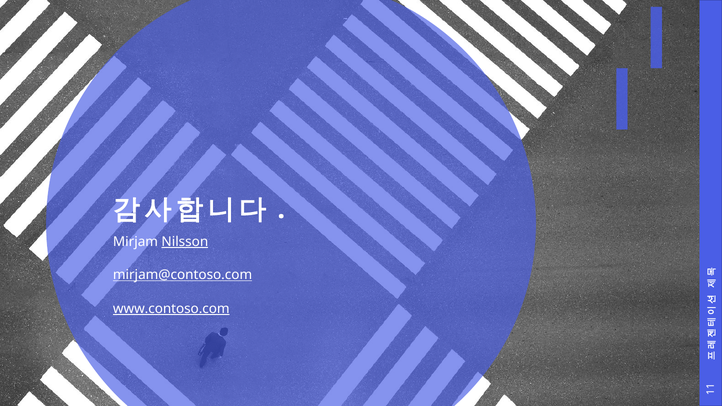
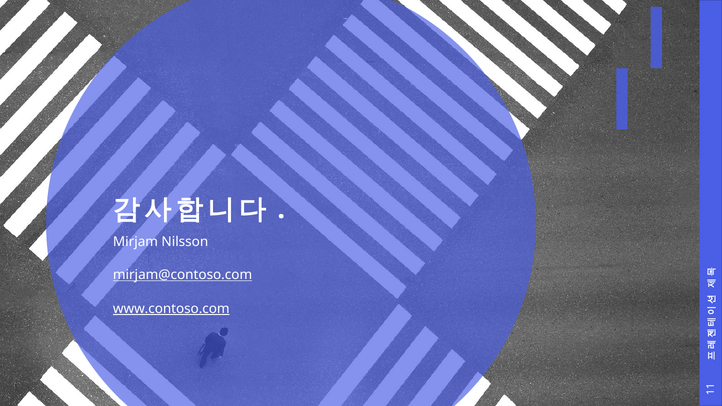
Nilsson underline: present -> none
